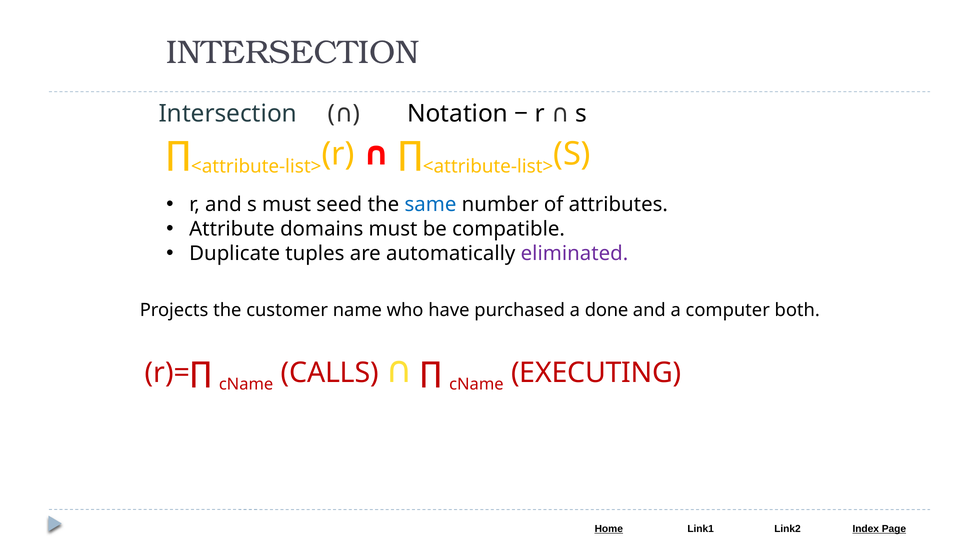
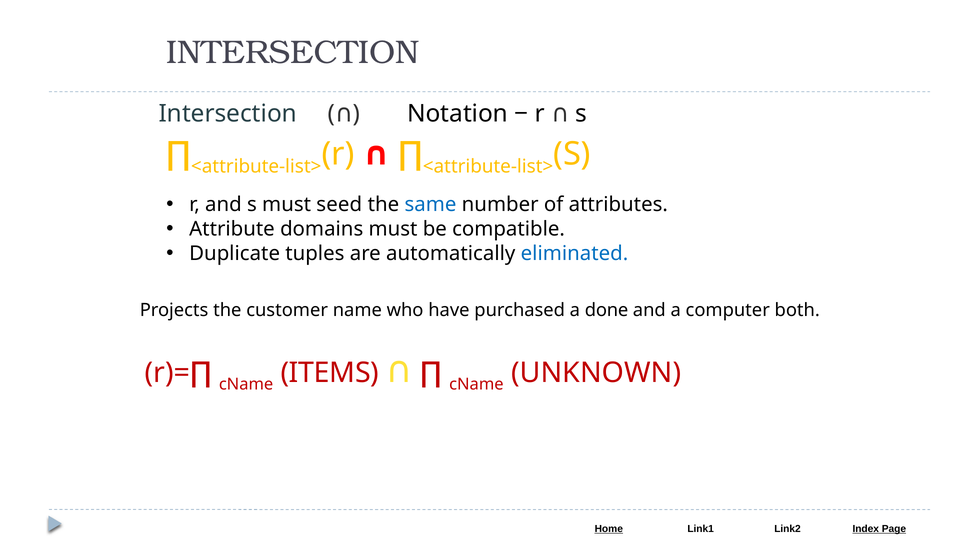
eliminated colour: purple -> blue
CALLS: CALLS -> ITEMS
EXECUTING: EXECUTING -> UNKNOWN
